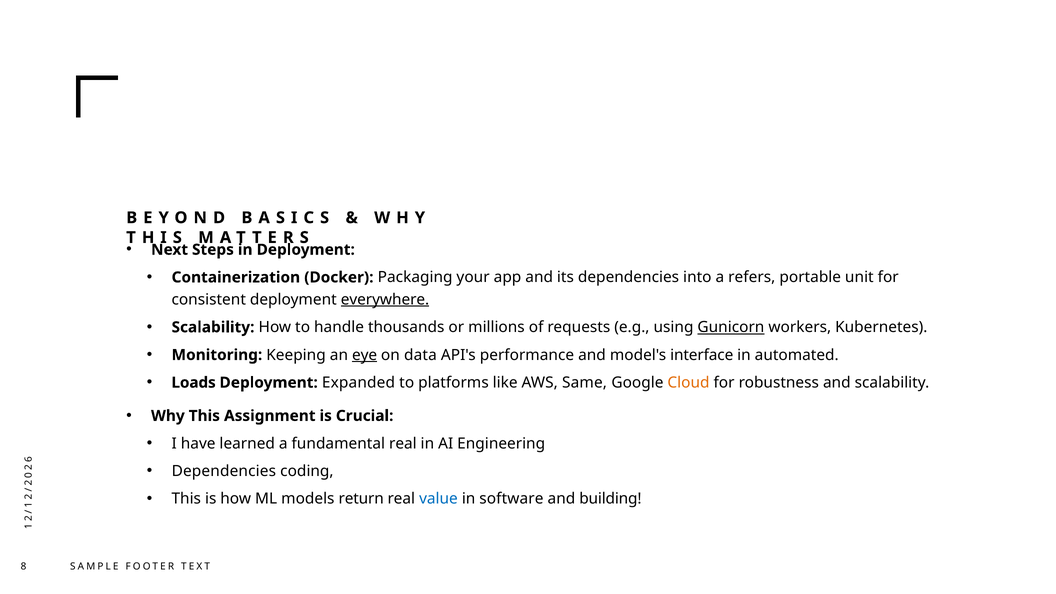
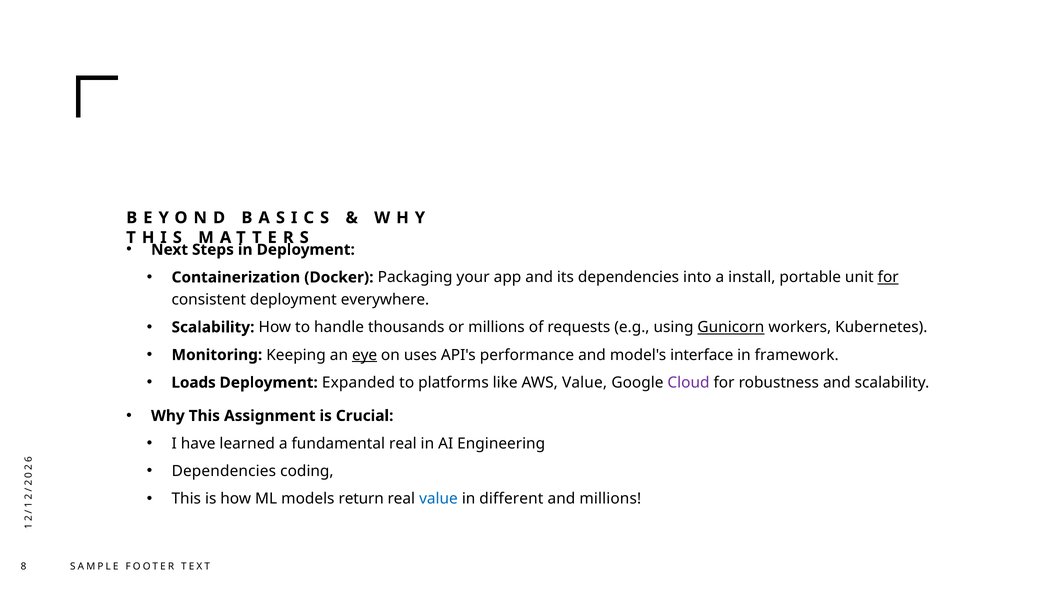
refers: refers -> install
for at (888, 277) underline: none -> present
everywhere underline: present -> none
data: data -> uses
automated: automated -> framework
AWS Same: Same -> Value
Cloud colour: orange -> purple
software: software -> different
and building: building -> millions
